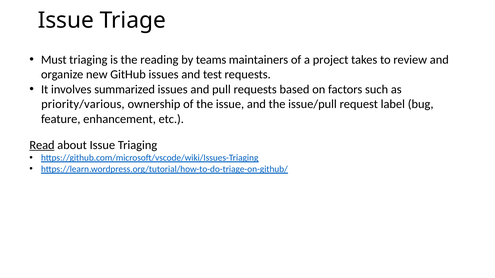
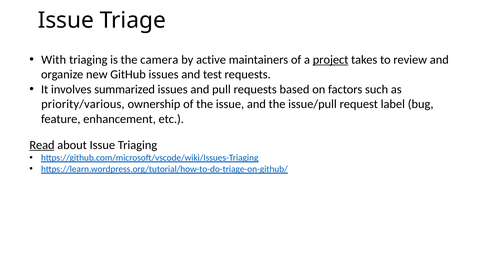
Must: Must -> With
reading: reading -> camera
teams: teams -> active
project underline: none -> present
